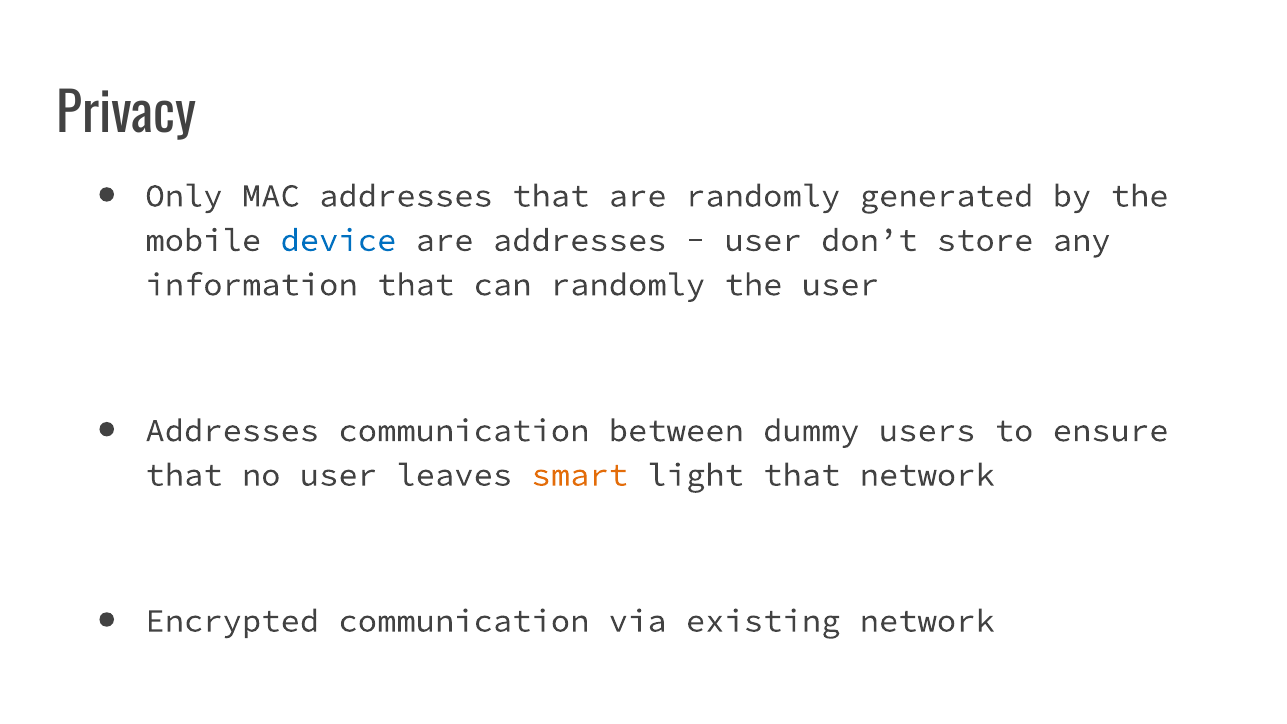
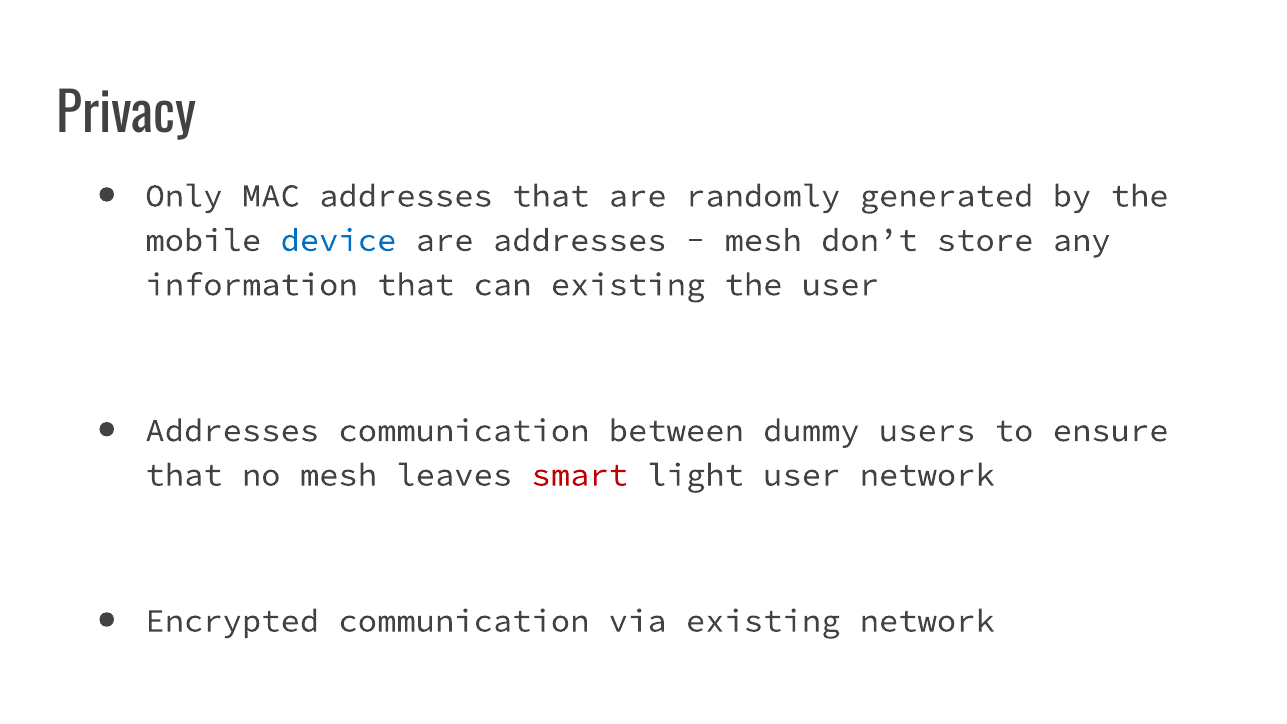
user at (763, 240): user -> mesh
can randomly: randomly -> existing
no user: user -> mesh
smart colour: orange -> red
light that: that -> user
